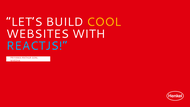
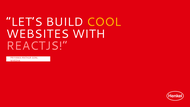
REACTJS colour: light blue -> pink
